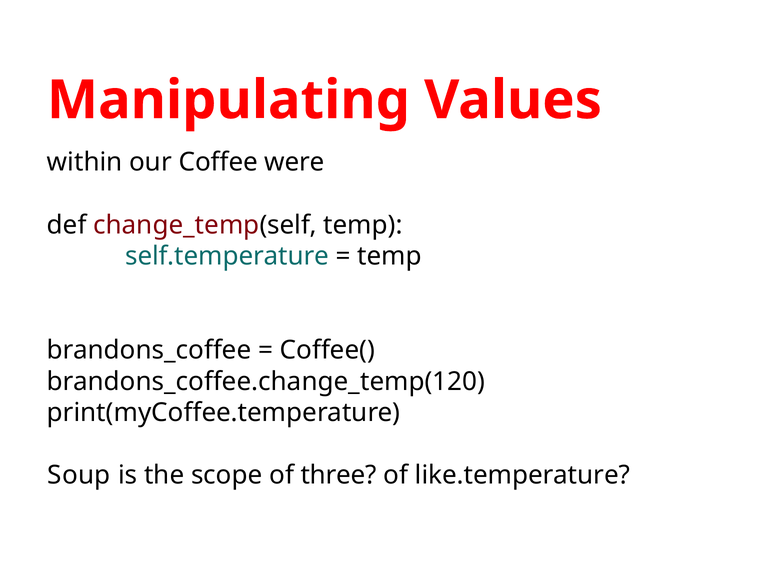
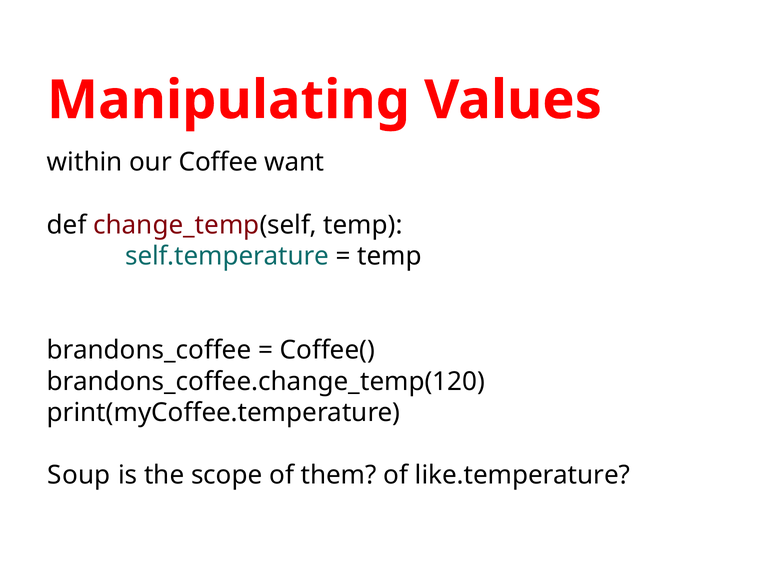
were: were -> want
three: three -> them
